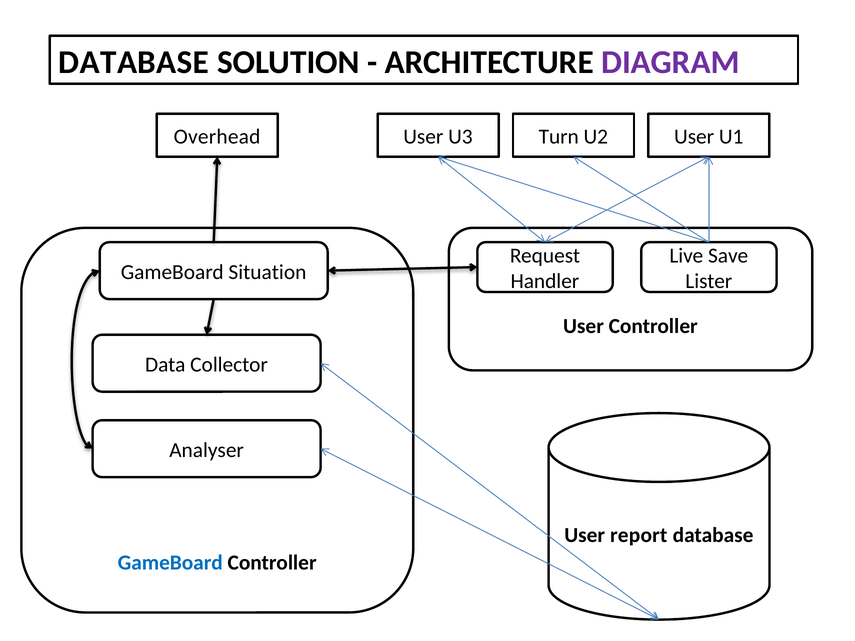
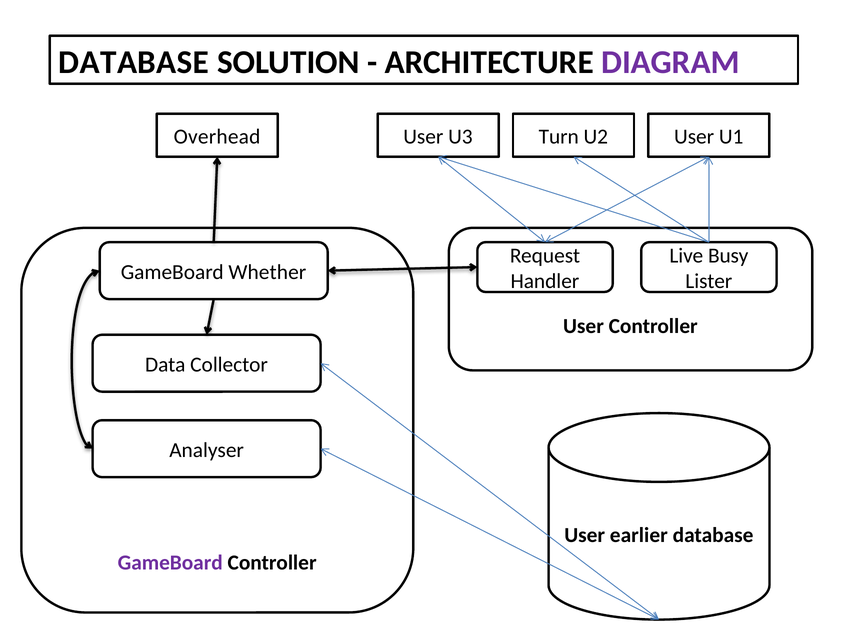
Save: Save -> Busy
Situation: Situation -> Whether
report: report -> earlier
GameBoard at (170, 563) colour: blue -> purple
